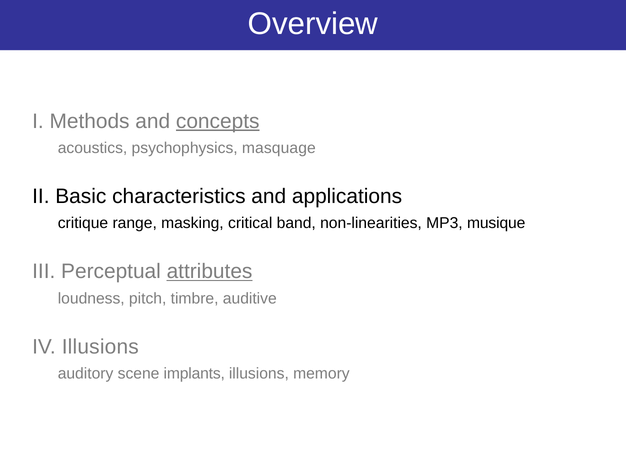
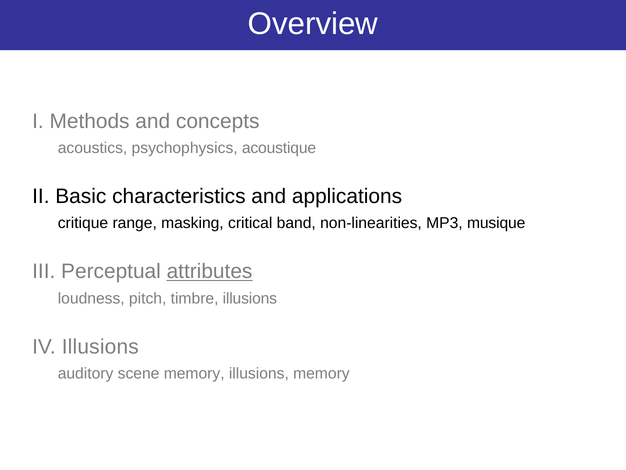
concepts underline: present -> none
masquage: masquage -> acoustique
timbre auditive: auditive -> illusions
scene implants: implants -> memory
